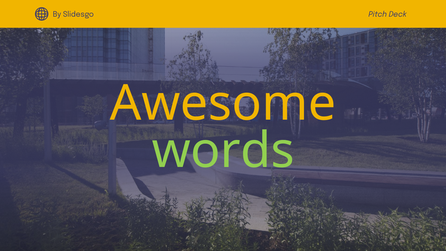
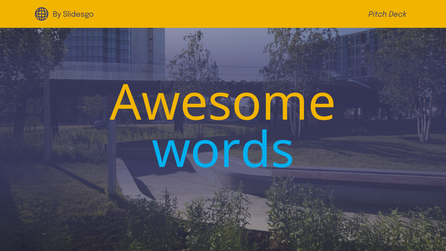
words colour: light green -> light blue
